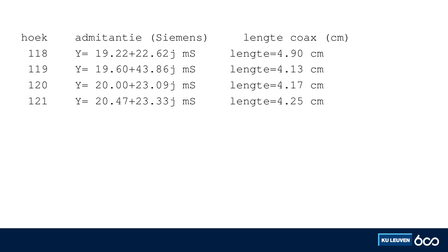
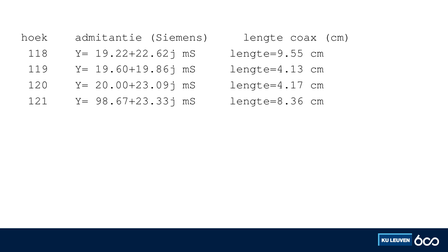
lengte=4.90: lengte=4.90 -> lengte=9.55
19.60+43.86j: 19.60+43.86j -> 19.60+19.86j
20.47+23.33j: 20.47+23.33j -> 98.67+23.33j
lengte=4.25: lengte=4.25 -> lengte=8.36
